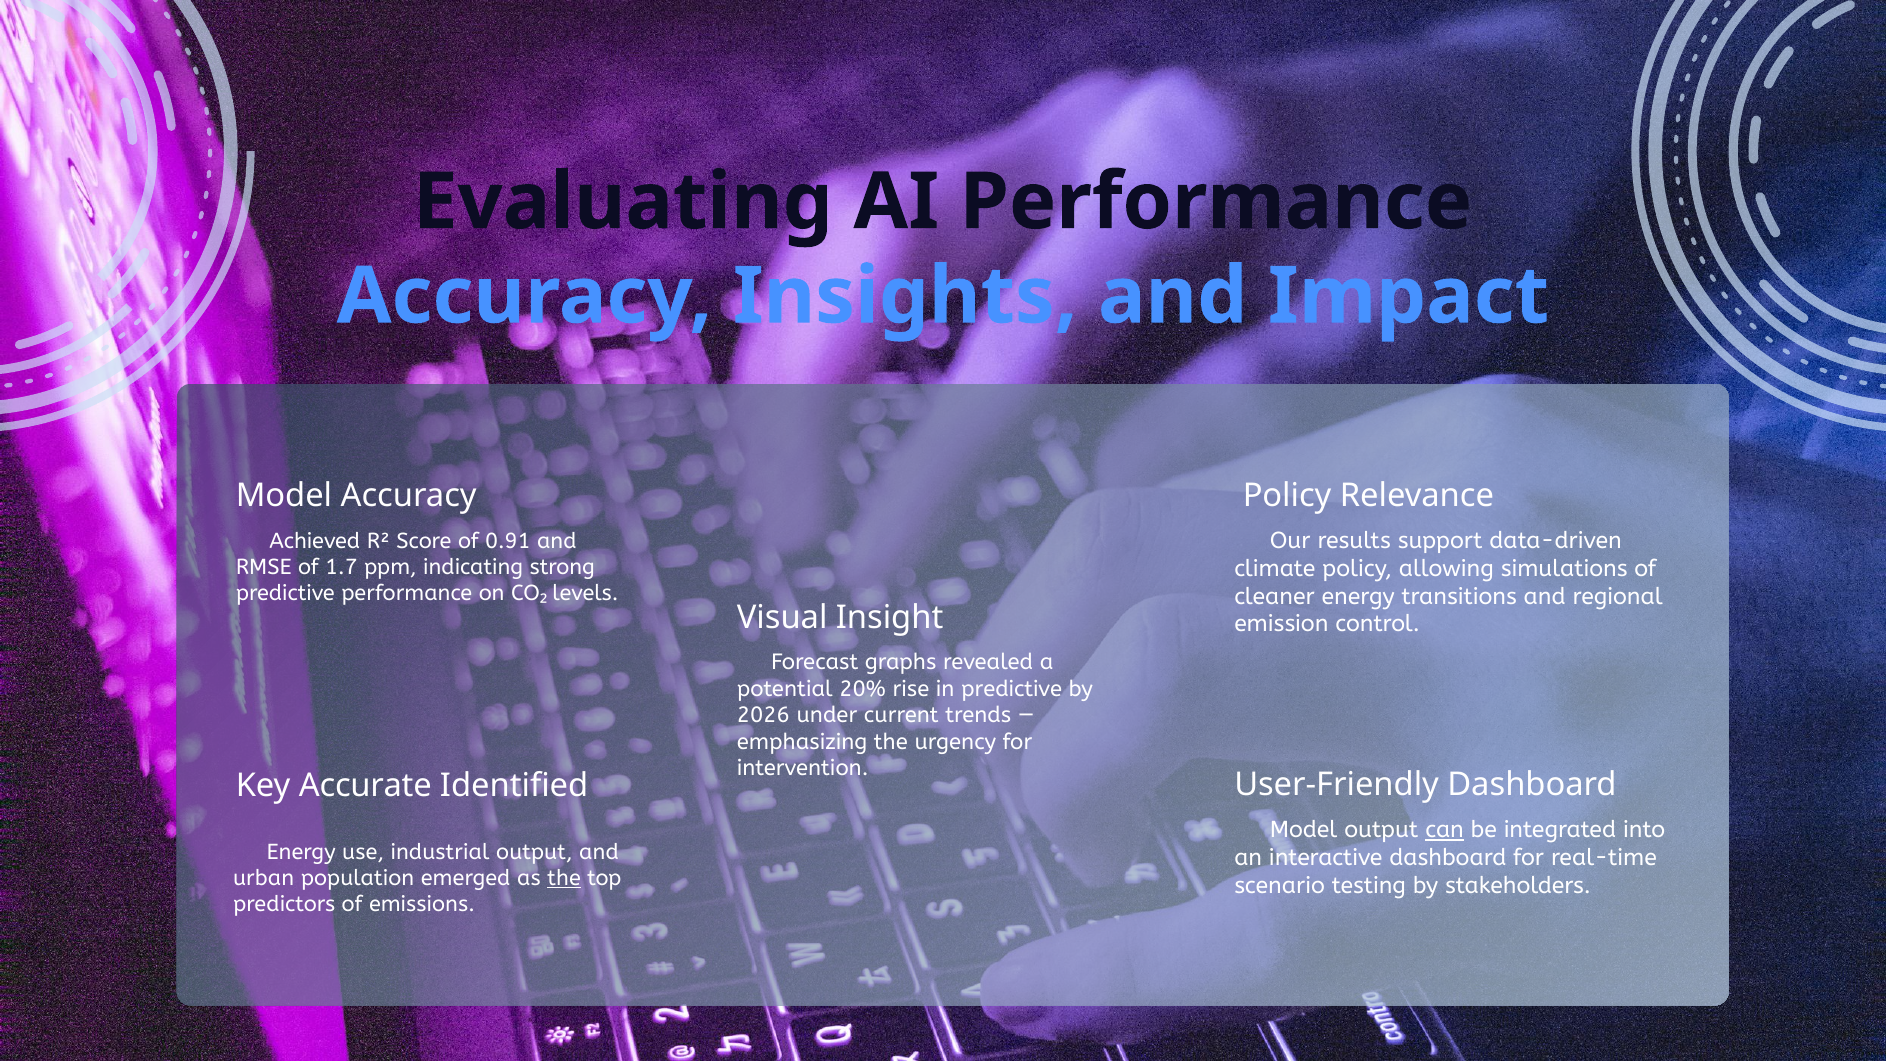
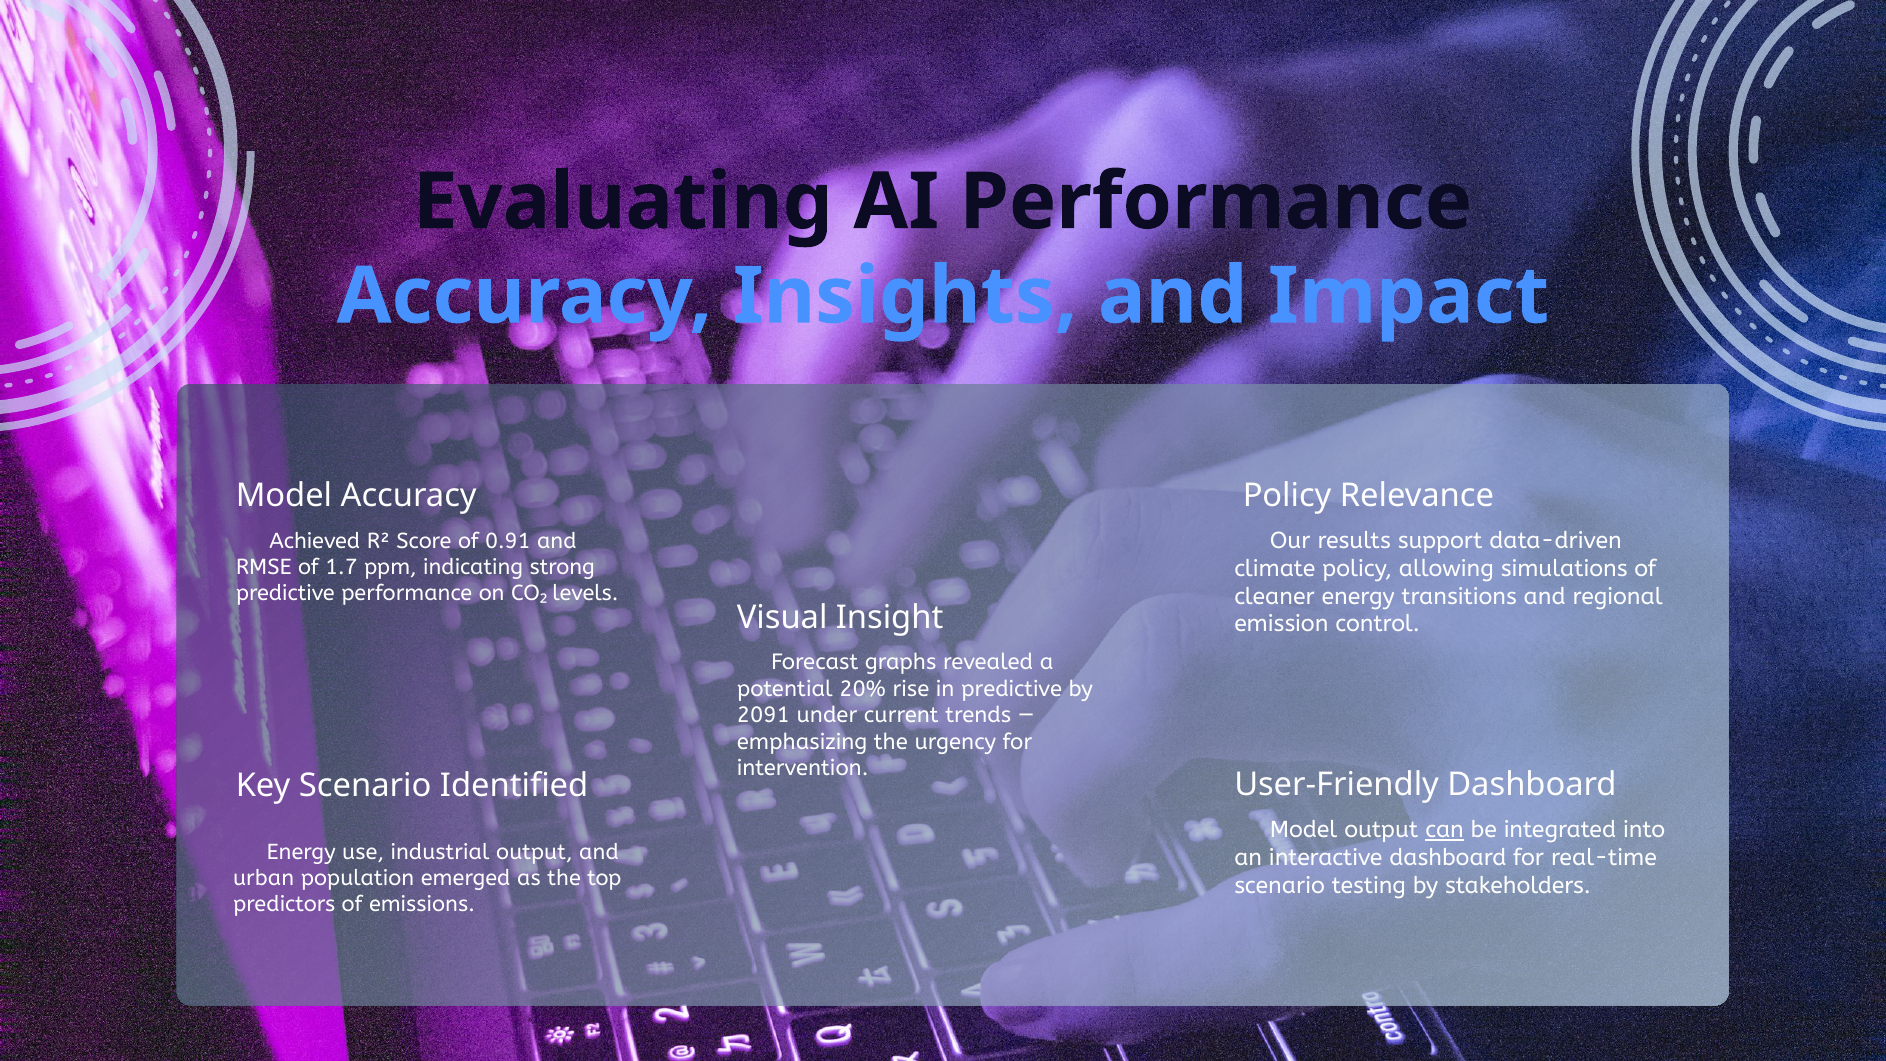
2026: 2026 -> 2091
Key Accurate: Accurate -> Scenario
the at (564, 878) underline: present -> none
